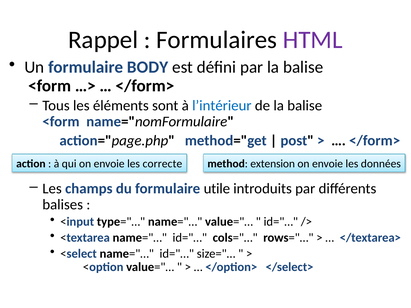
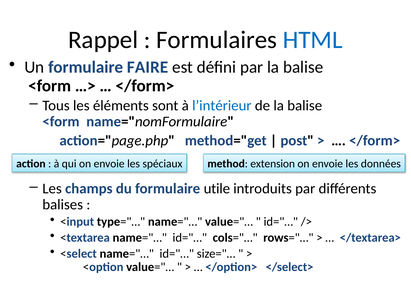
HTML colour: purple -> blue
BODY: BODY -> FAIRE
correcte: correcte -> spéciaux
